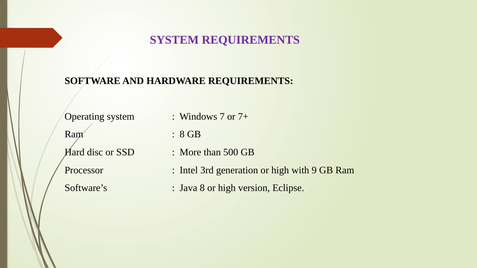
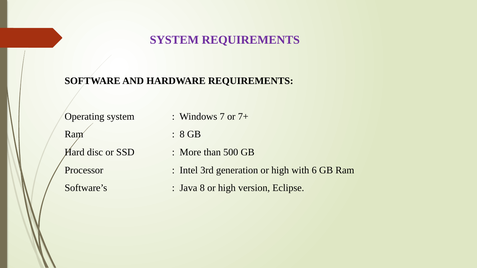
9: 9 -> 6
